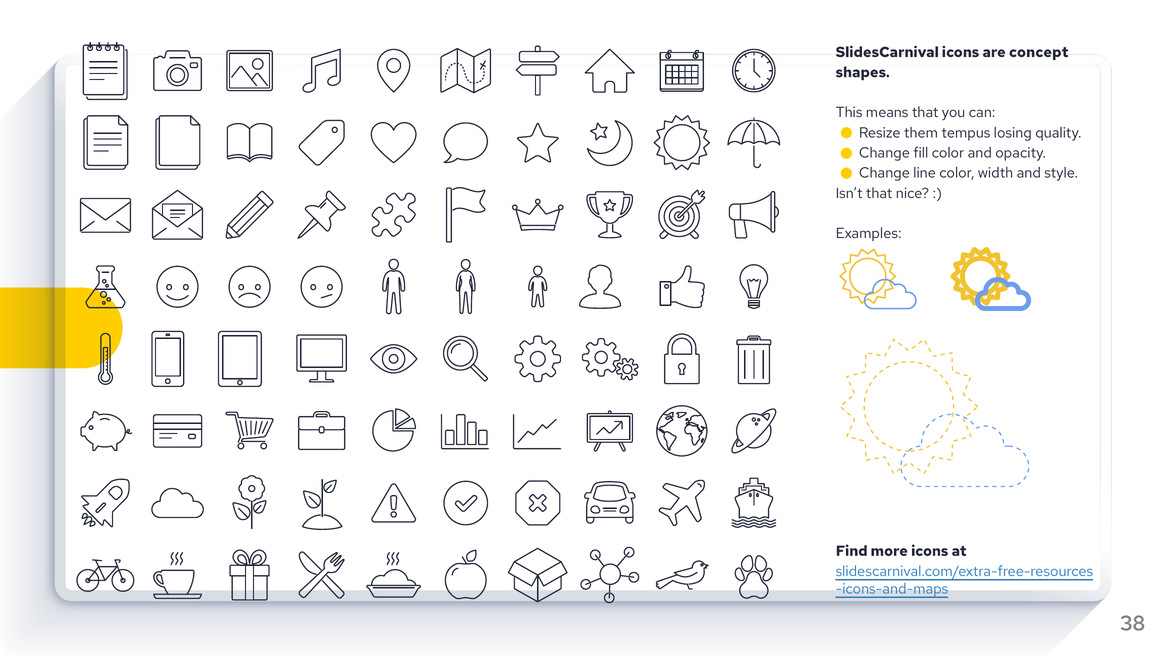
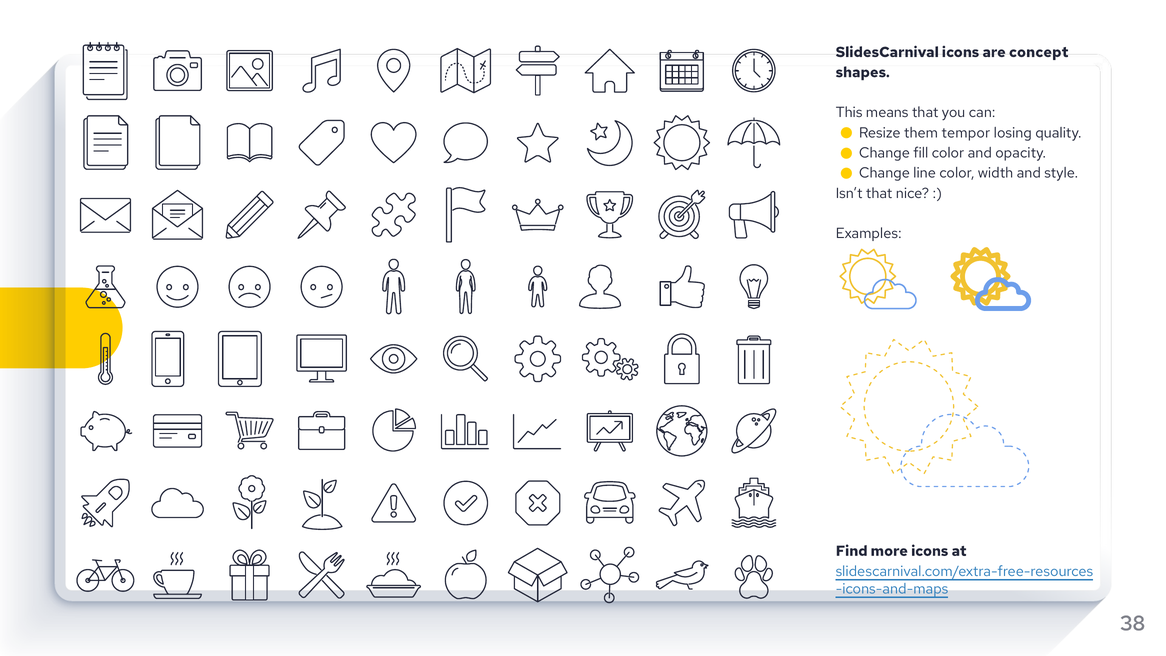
tempus: tempus -> tempor
